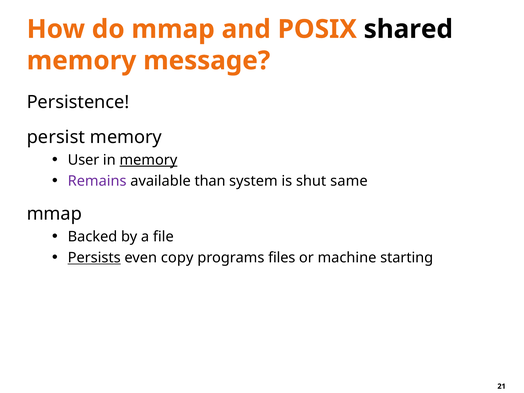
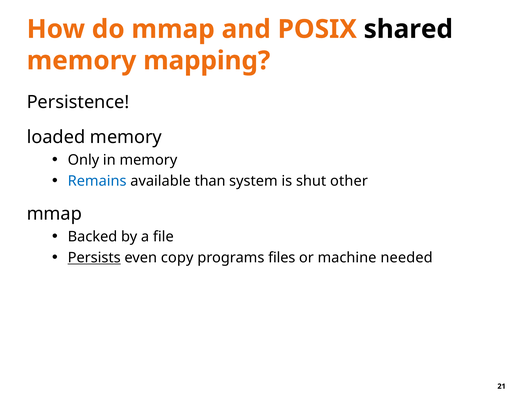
message: message -> mapping
persist: persist -> loaded
User: User -> Only
memory at (148, 160) underline: present -> none
Remains colour: purple -> blue
same: same -> other
starting: starting -> needed
